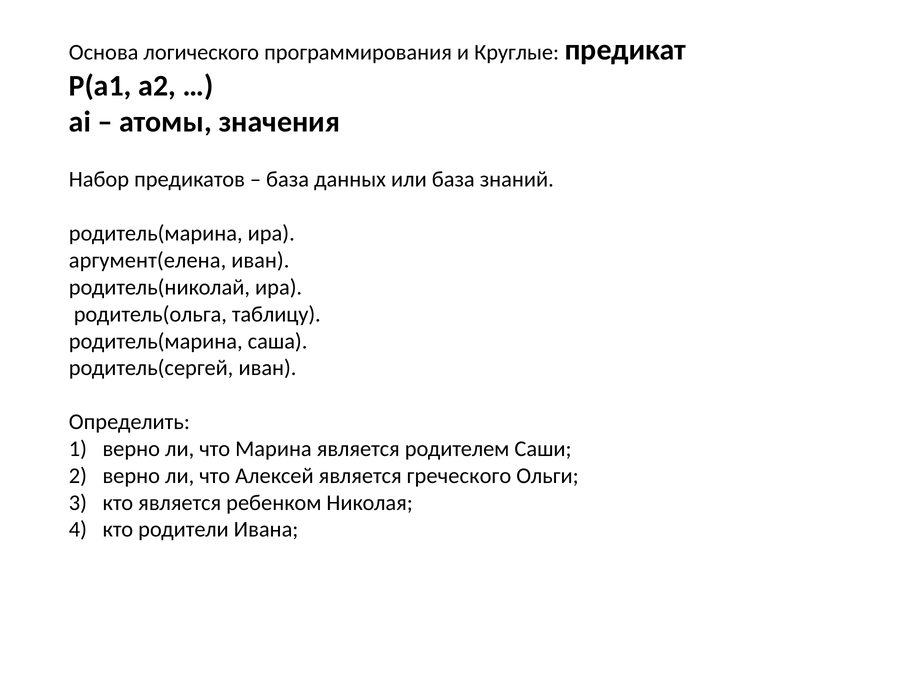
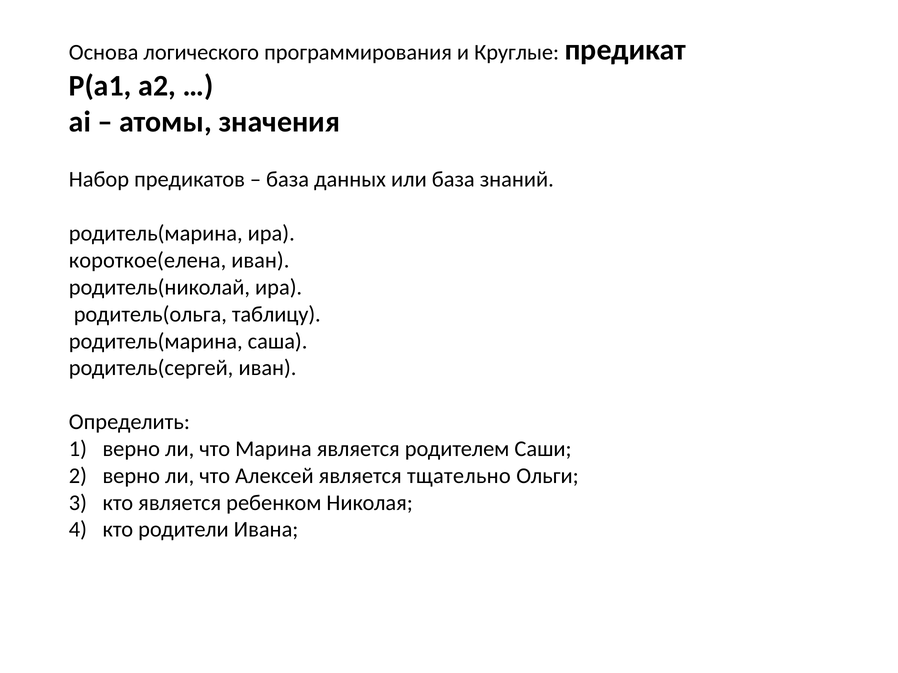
аргумент(елена: аргумент(елена -> короткое(елена
греческого: греческого -> тщательно
